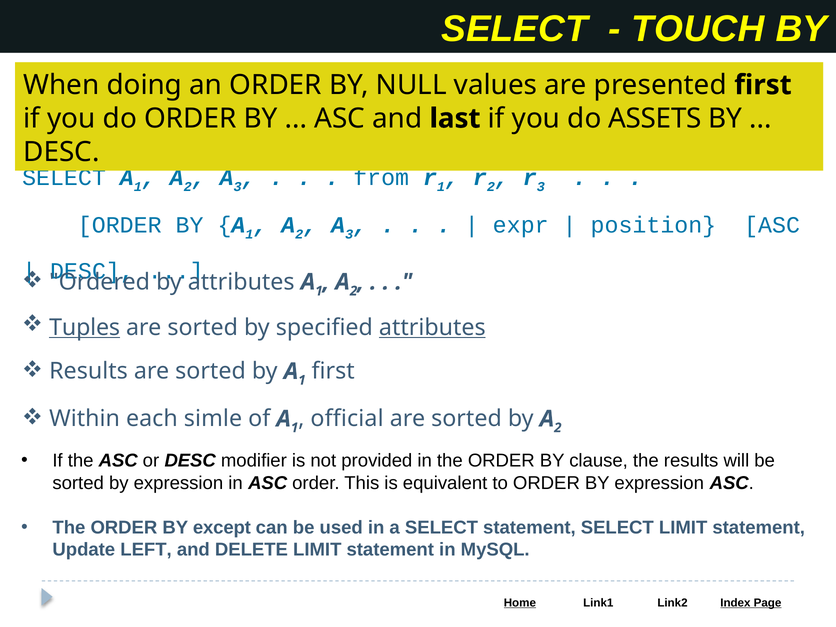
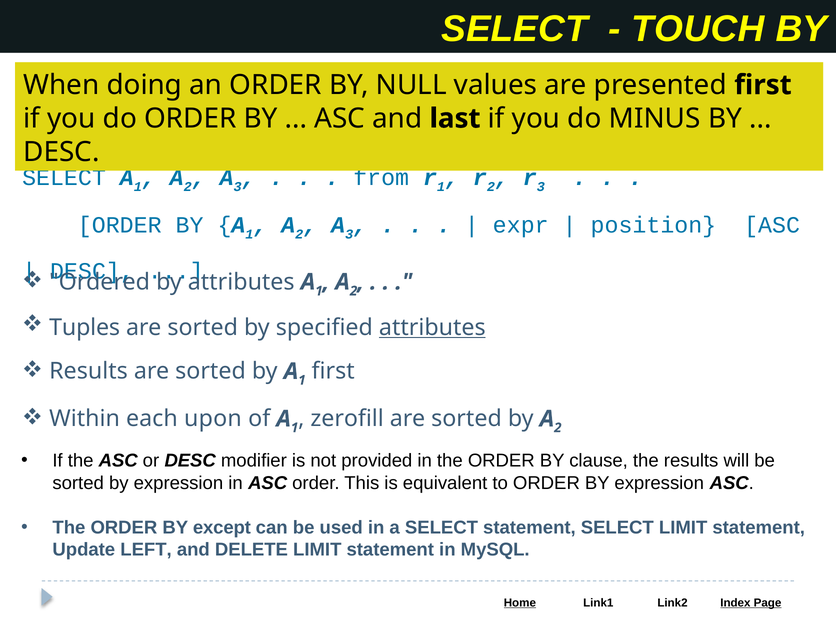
ASSETS: ASSETS -> MINUS
Tuples underline: present -> none
simle: simle -> upon
official: official -> zerofill
